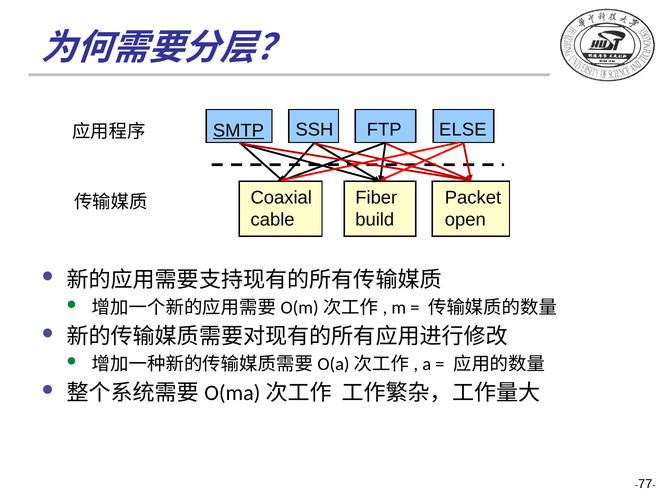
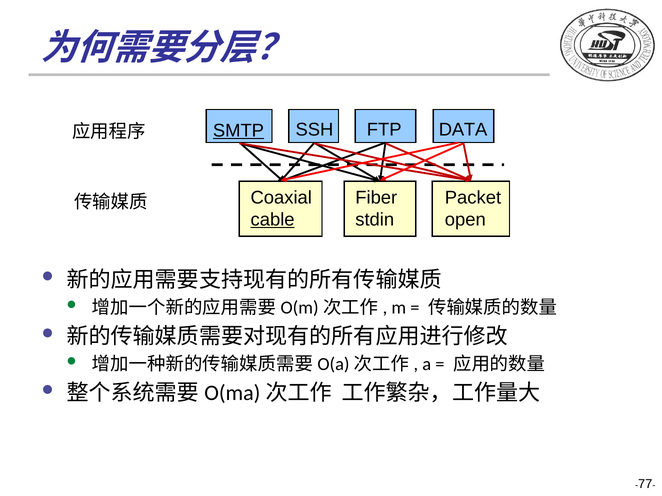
ELSE: ELSE -> DATA
cable underline: none -> present
build: build -> stdin
